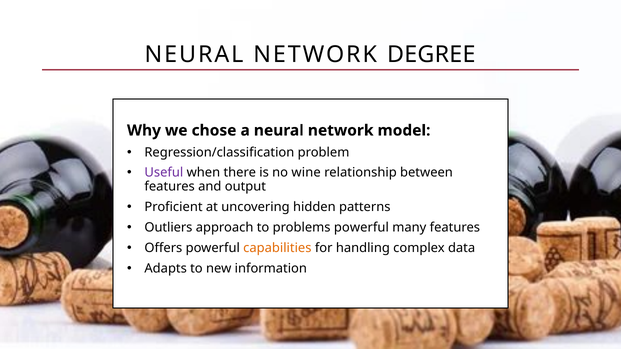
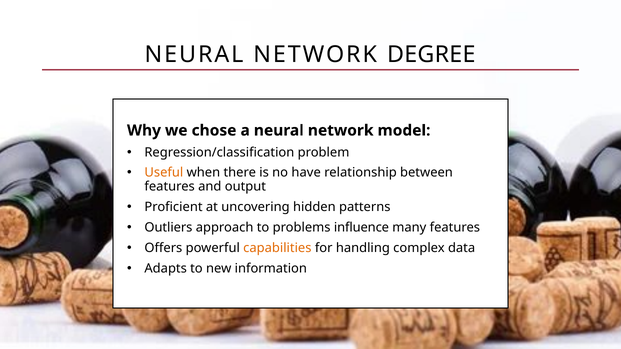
Useful colour: purple -> orange
wine: wine -> have
problems powerful: powerful -> influence
